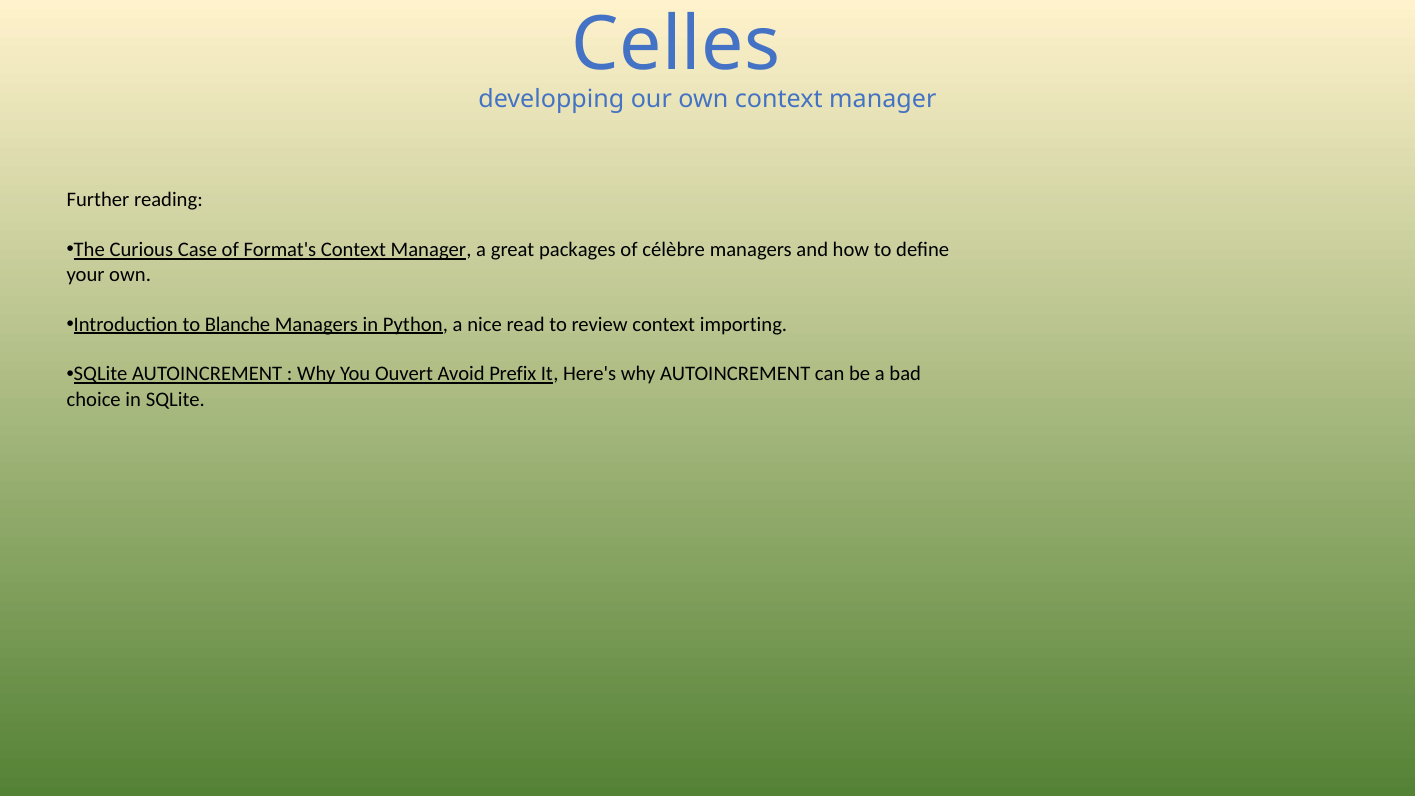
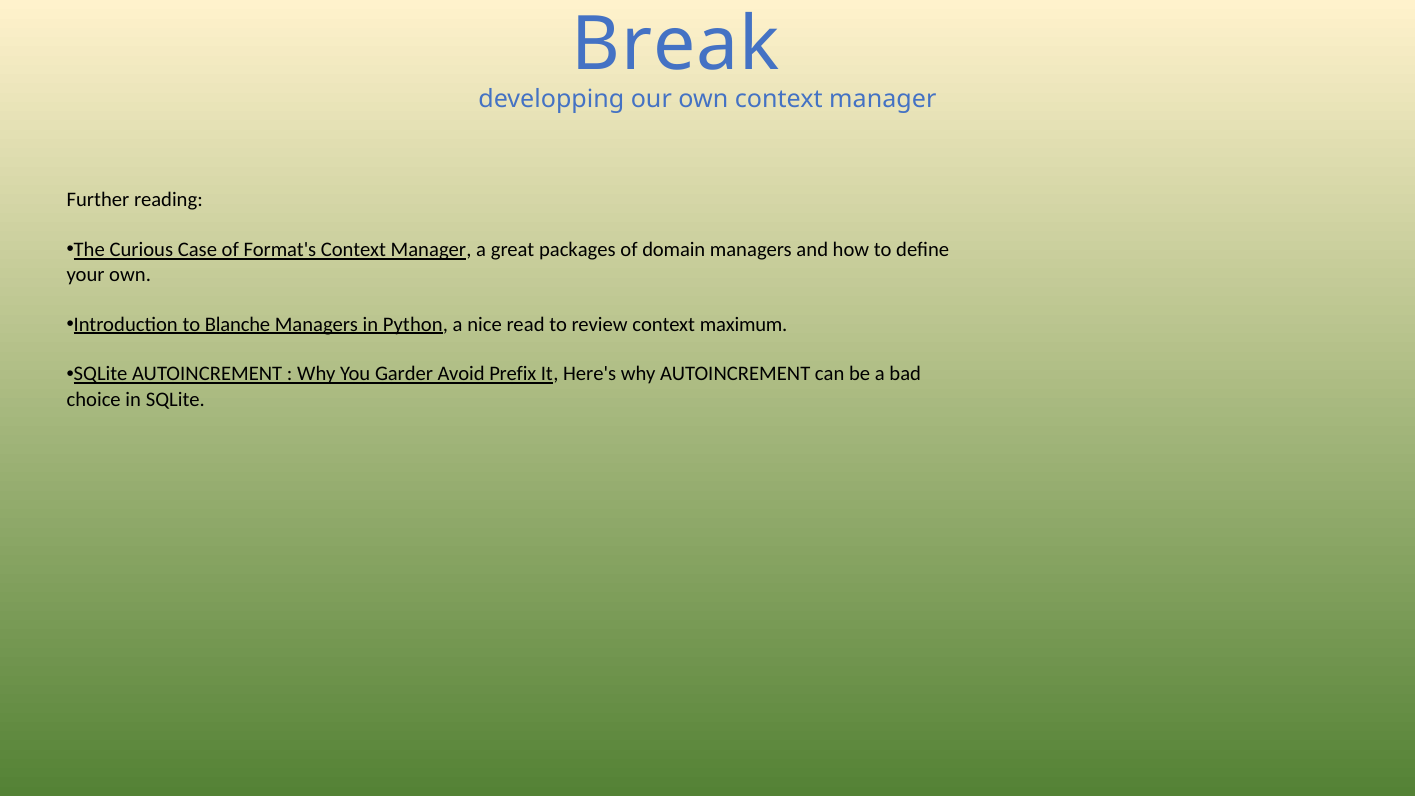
Celles: Celles -> Break
célèbre: célèbre -> domain
importing: importing -> maximum
Ouvert: Ouvert -> Garder
